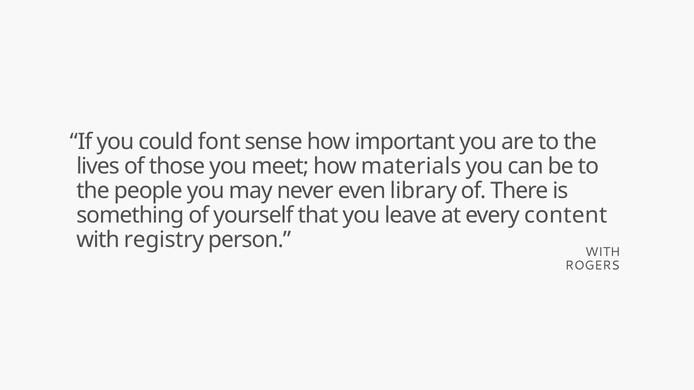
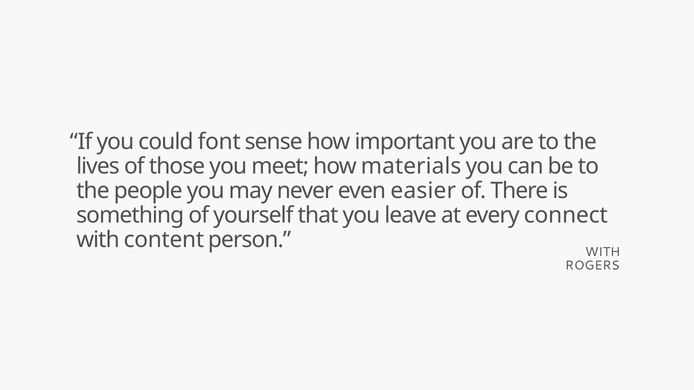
library: library -> easier
content: content -> connect
registry: registry -> content
